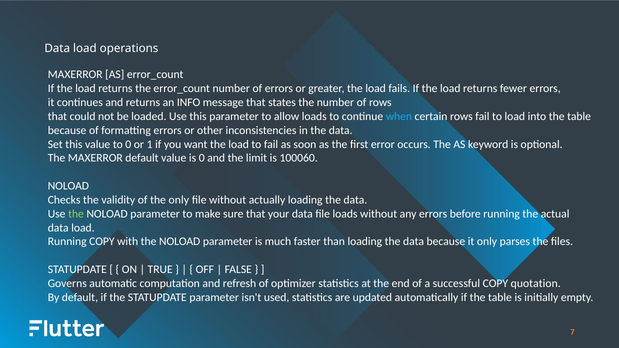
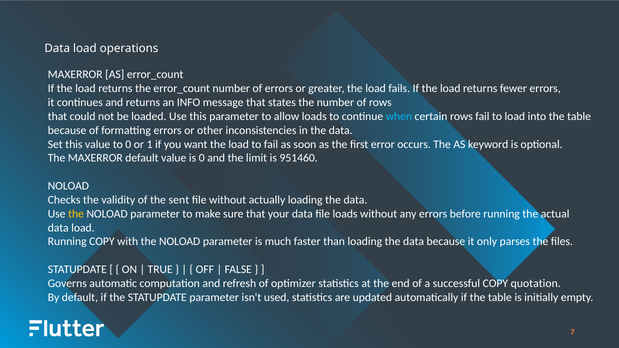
100060: 100060 -> 951460
the only: only -> sent
the at (76, 214) colour: light green -> yellow
